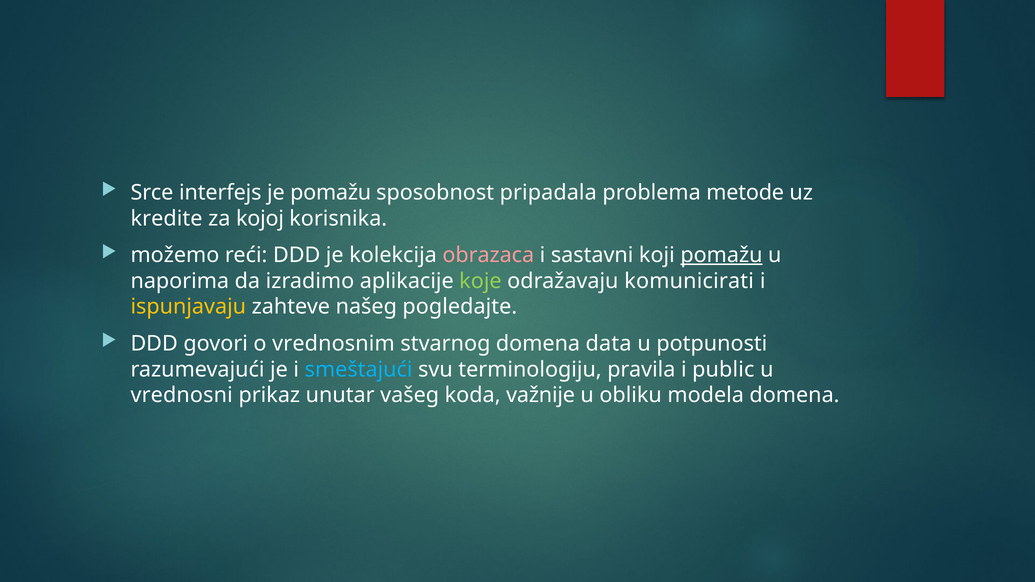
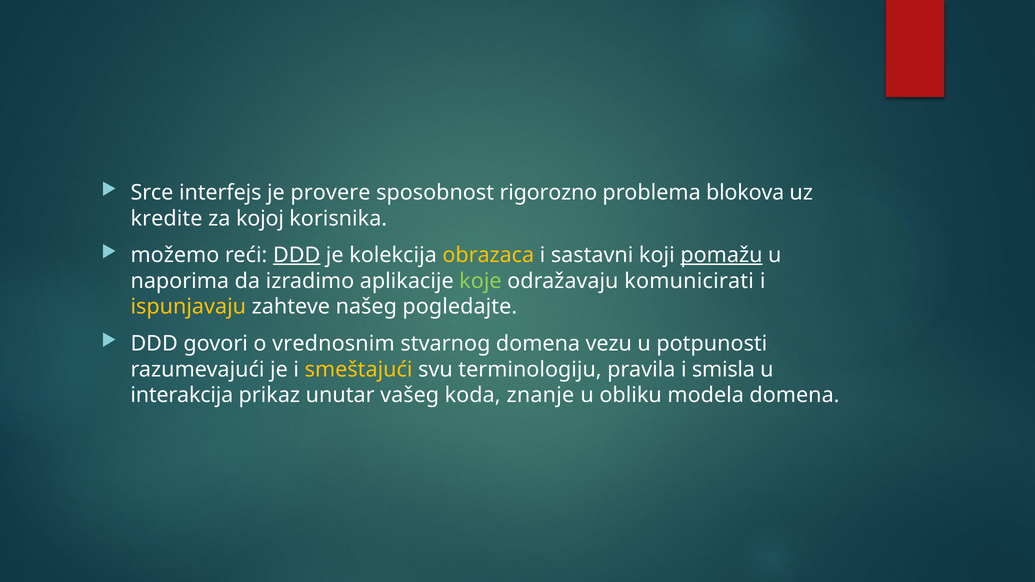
je pomažu: pomažu -> provere
pripadala: pripadala -> rigorozno
metode: metode -> blokova
DDD at (297, 255) underline: none -> present
obrazaca colour: pink -> yellow
data: data -> vezu
smeštajući colour: light blue -> yellow
public: public -> smisla
vrednosni: vrednosni -> interakcija
važnije: važnije -> znanje
